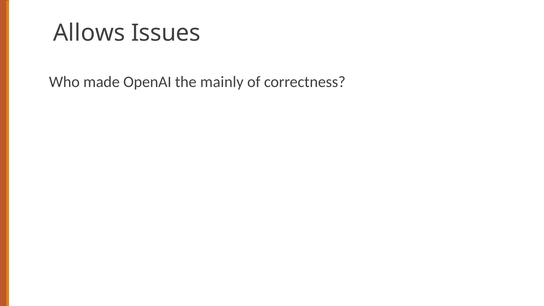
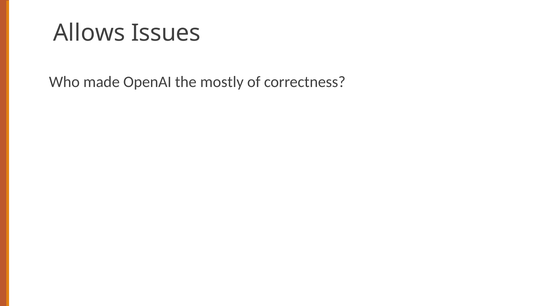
mainly: mainly -> mostly
